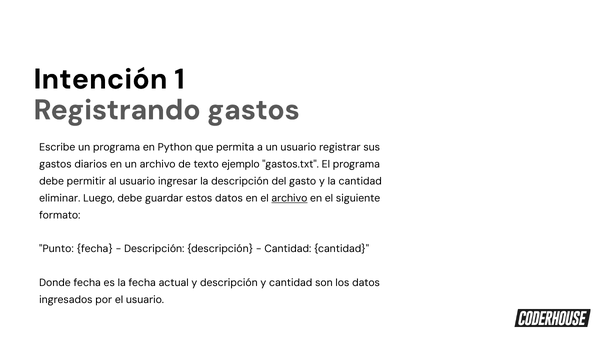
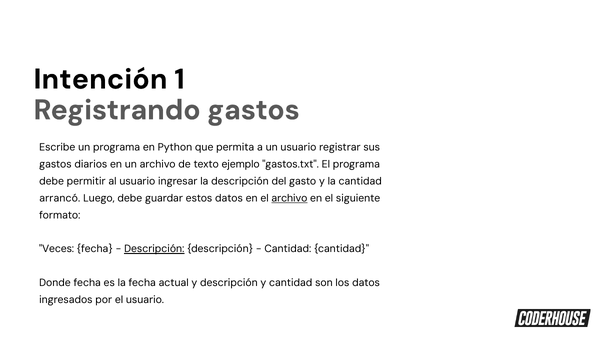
eliminar: eliminar -> arrancó
Punto: Punto -> Veces
Descripción at (154, 249) underline: none -> present
